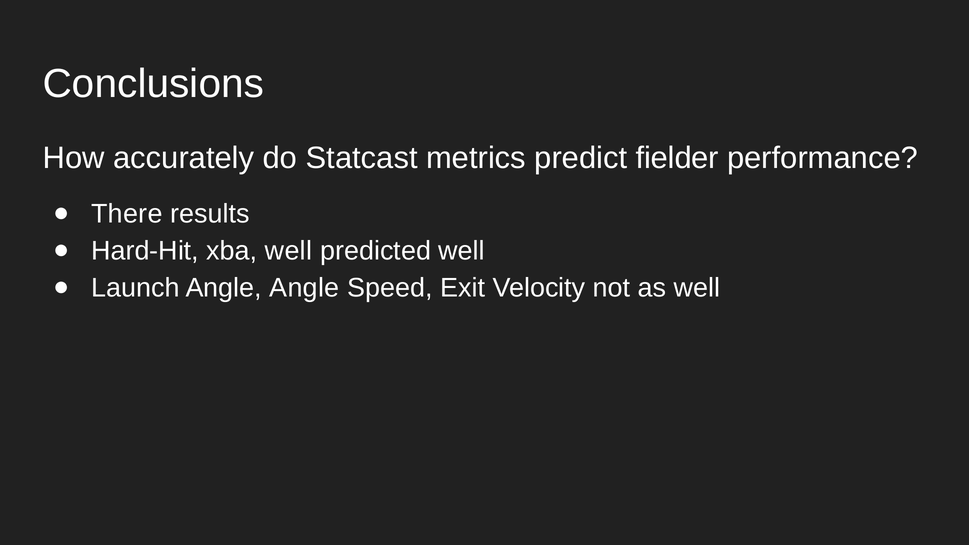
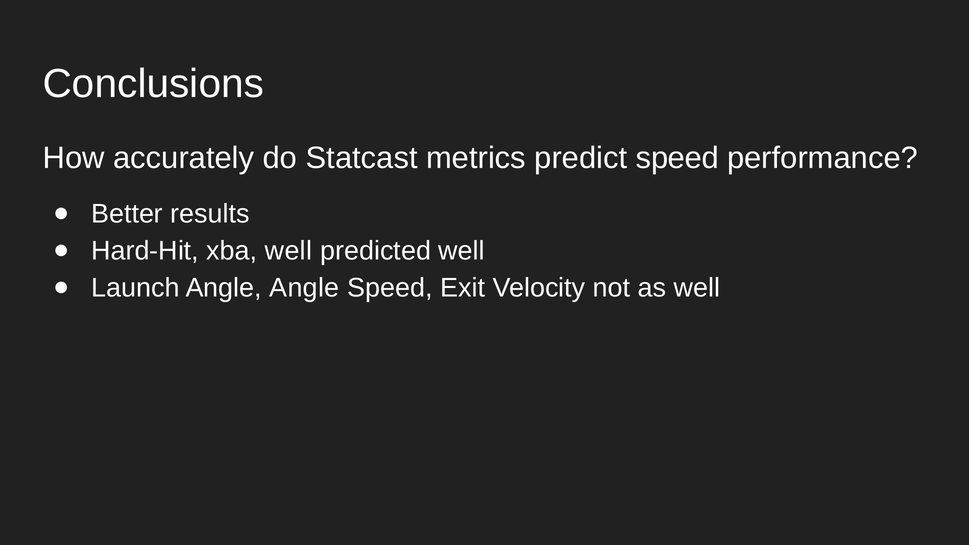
predict fielder: fielder -> speed
There: There -> Better
